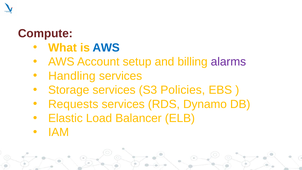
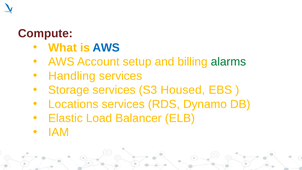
alarms colour: purple -> green
Policies: Policies -> Housed
Requests: Requests -> Locations
